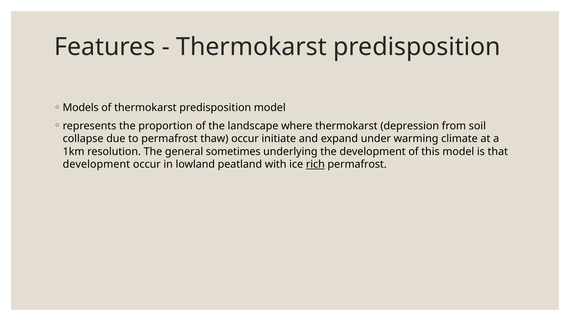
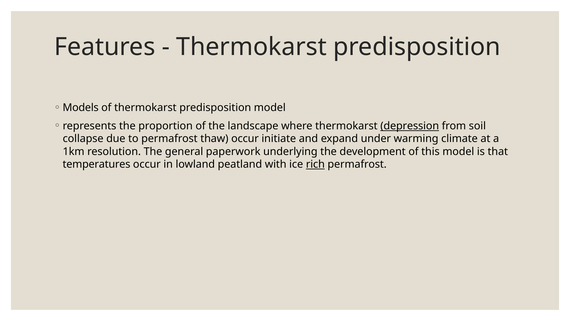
depression underline: none -> present
sometimes: sometimes -> paperwork
development at (96, 164): development -> temperatures
